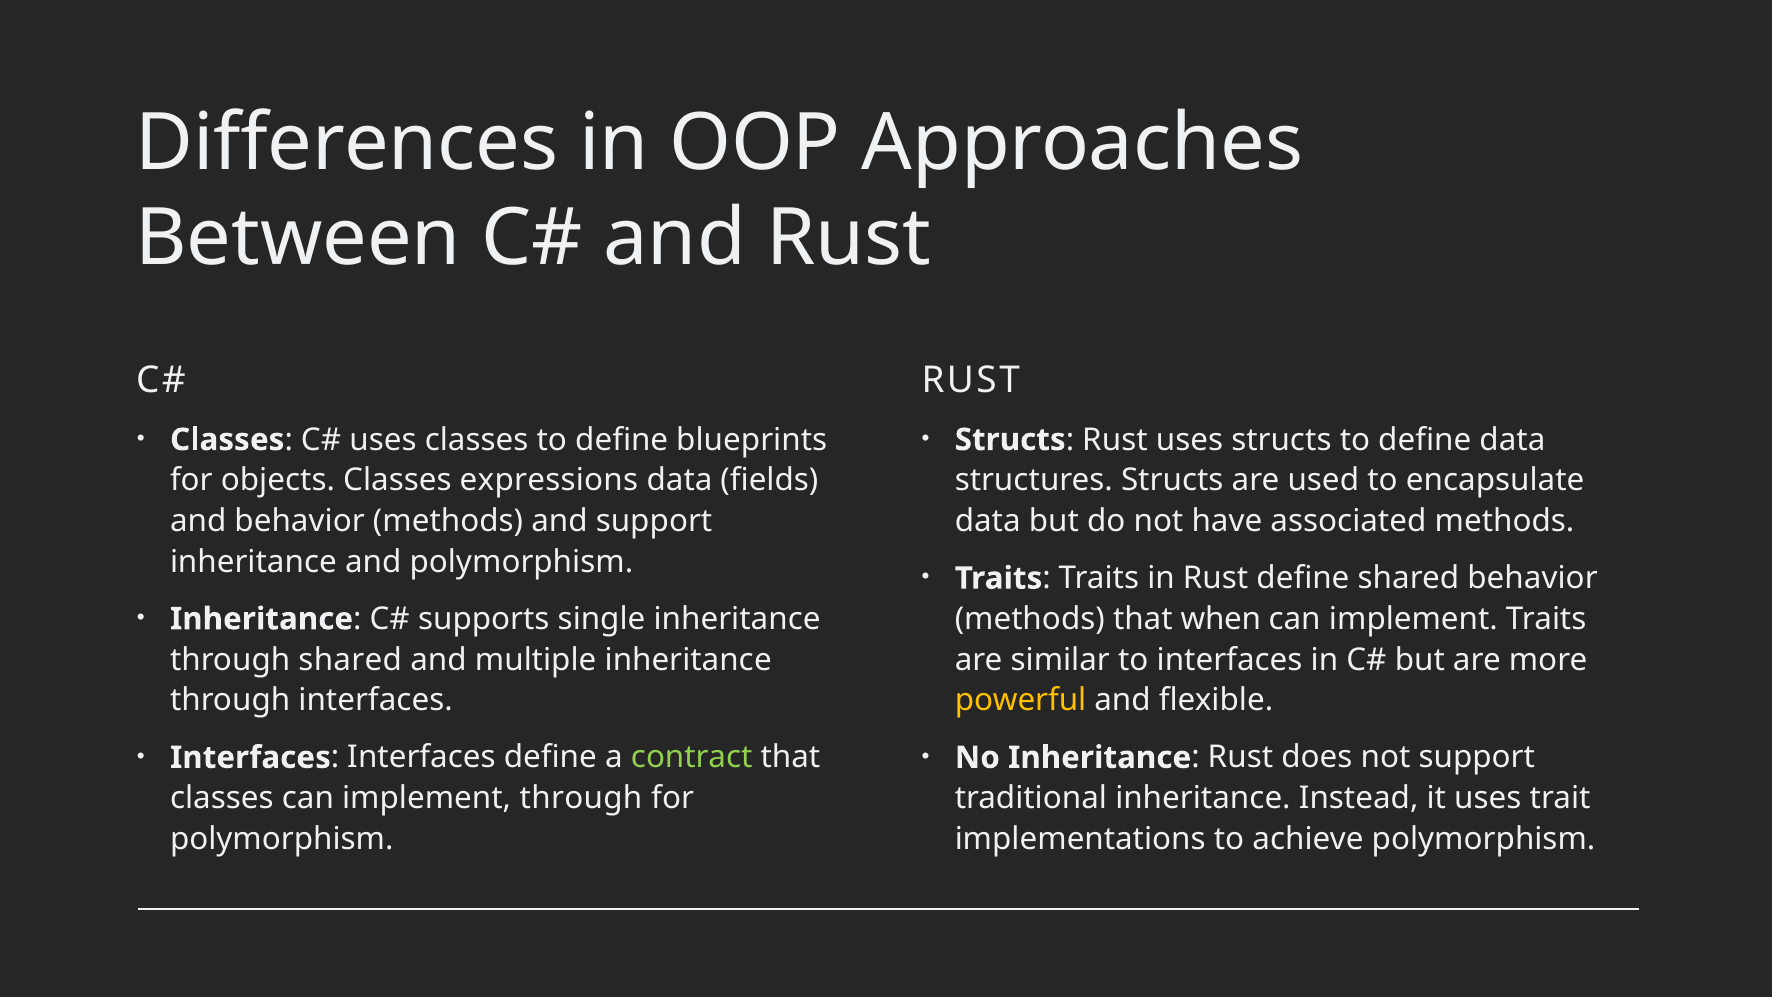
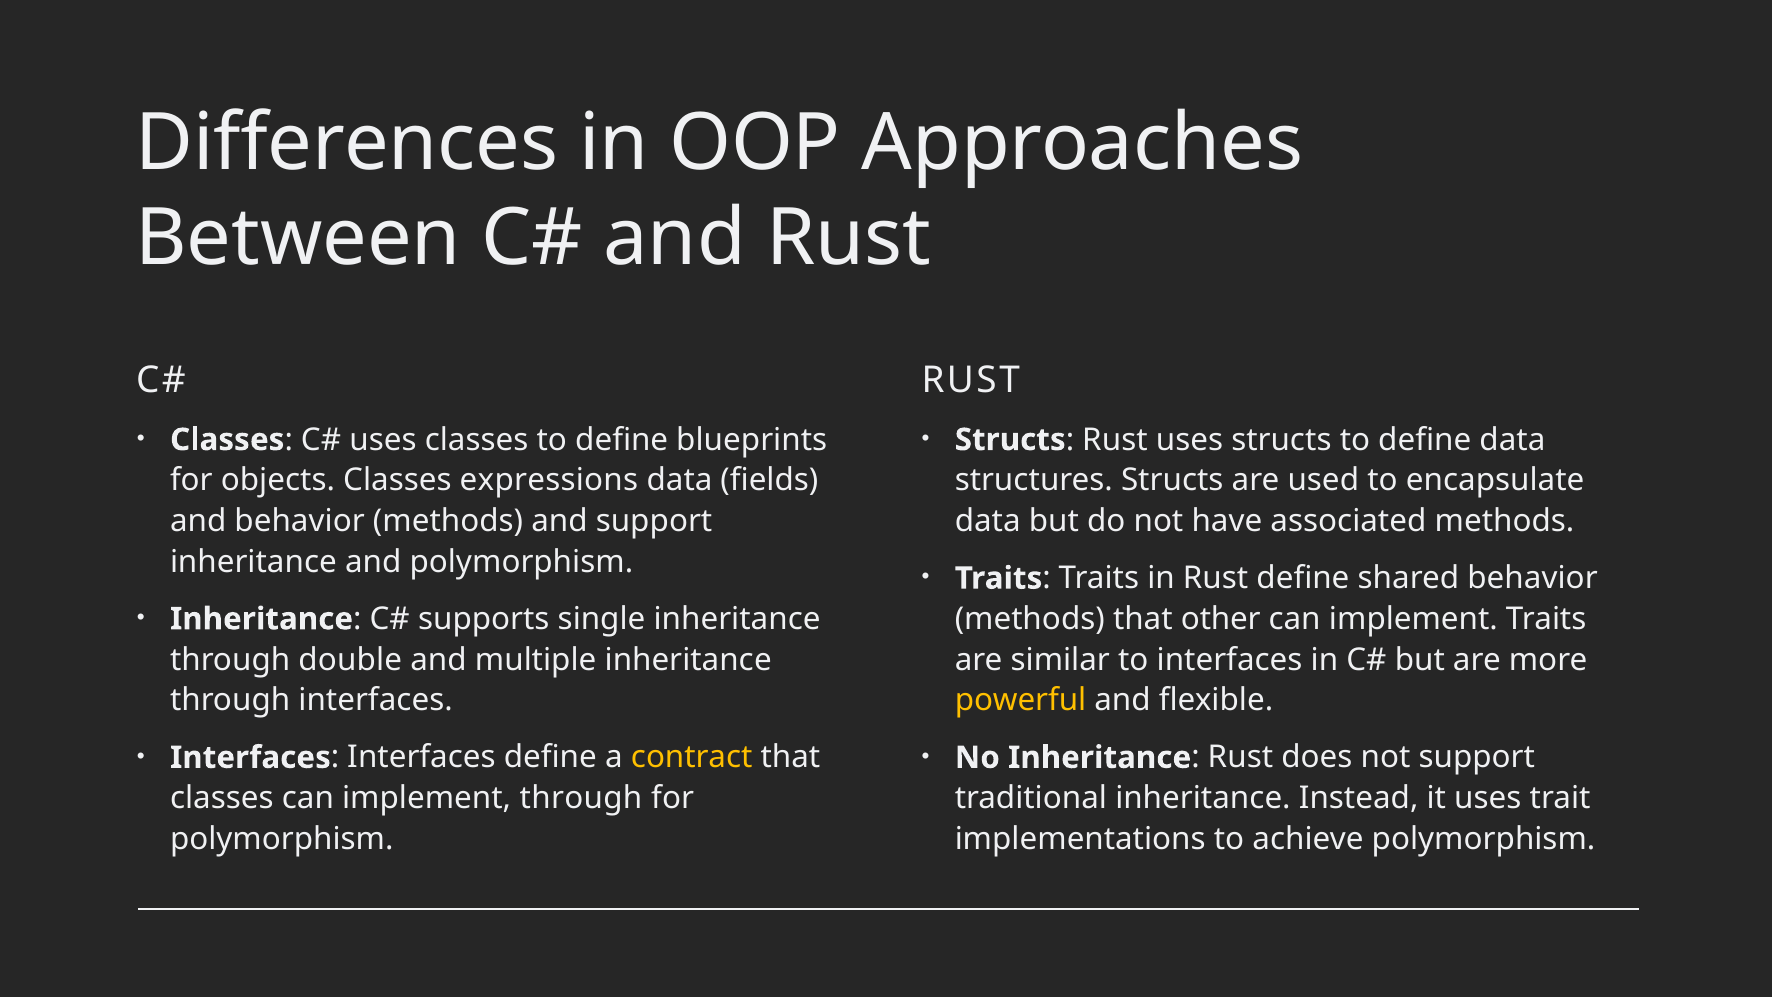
when: when -> other
through shared: shared -> double
contract colour: light green -> yellow
